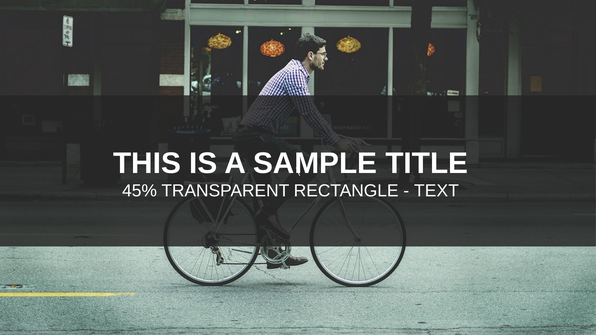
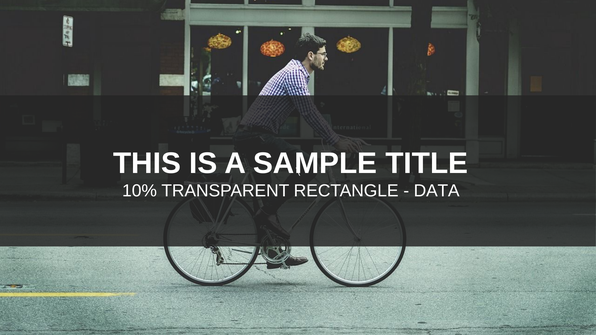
45%: 45% -> 10%
TEXT: TEXT -> DATA
